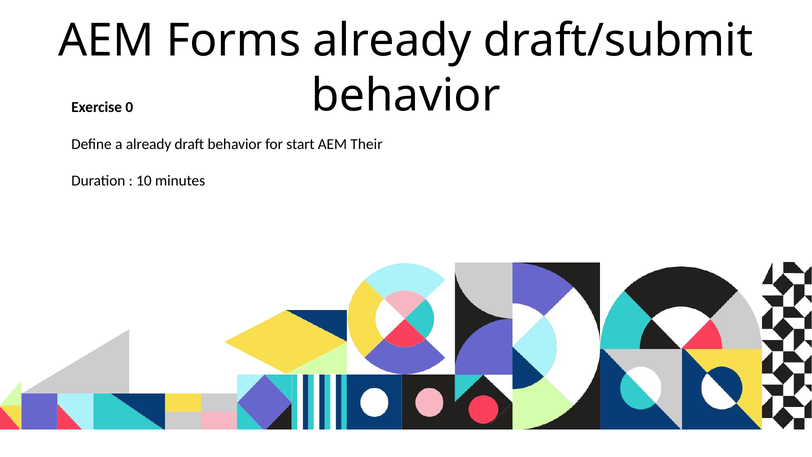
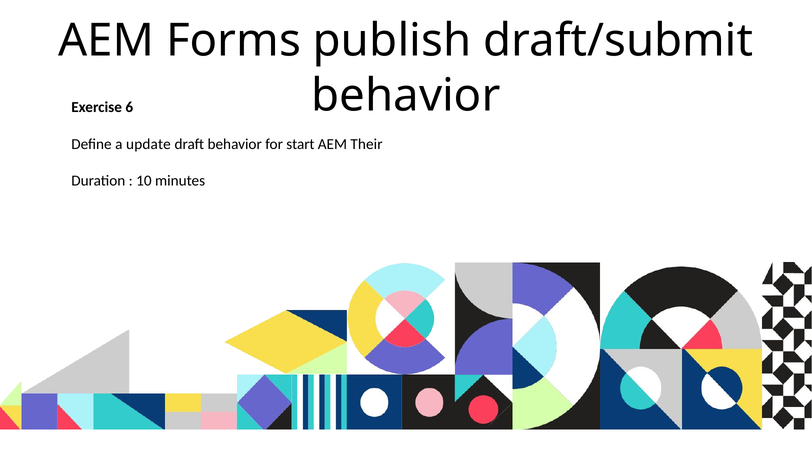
Forms already: already -> publish
0: 0 -> 6
a already: already -> update
